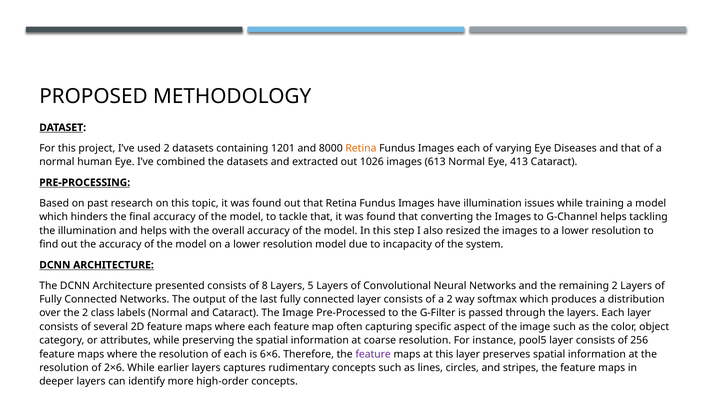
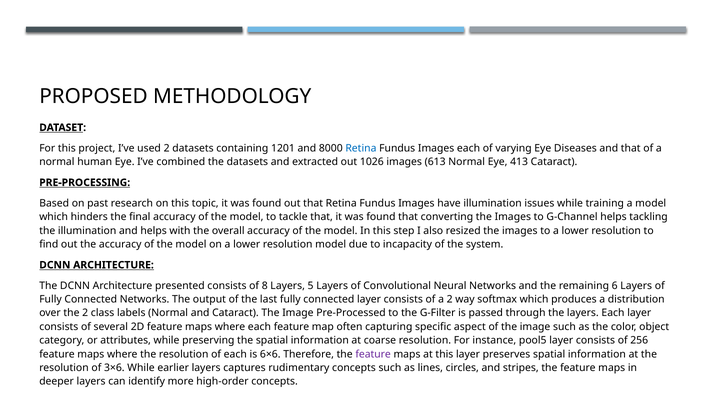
Retina at (361, 148) colour: orange -> blue
remaining 2: 2 -> 6
2×6: 2×6 -> 3×6
